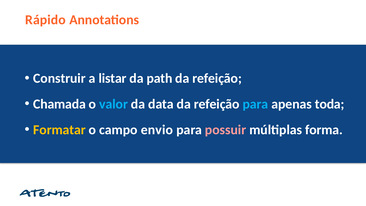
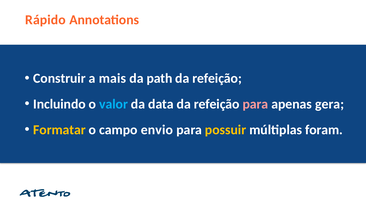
listar: listar -> mais
Chamada: Chamada -> Incluindo
para at (255, 104) colour: light blue -> pink
toda: toda -> gera
possuir colour: pink -> yellow
forma: forma -> foram
